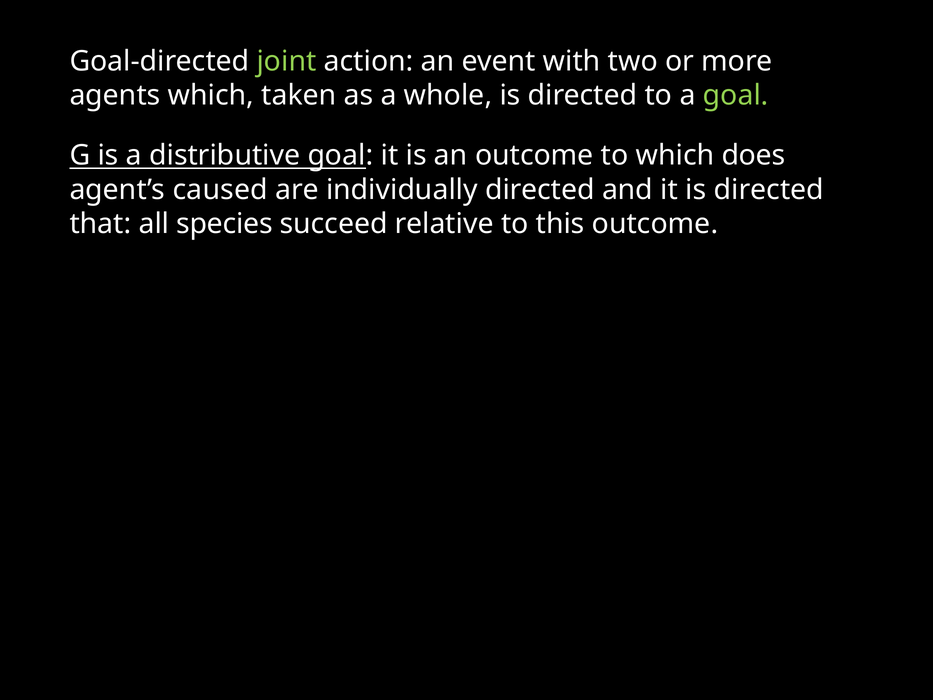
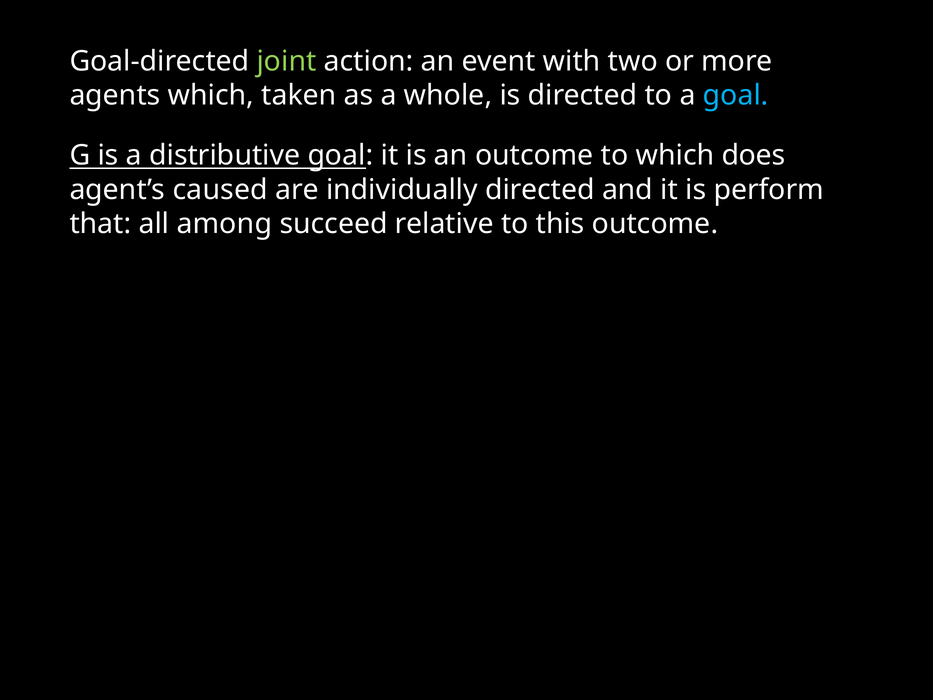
goal at (736, 96) colour: light green -> light blue
it is directed: directed -> perform
species: species -> among
